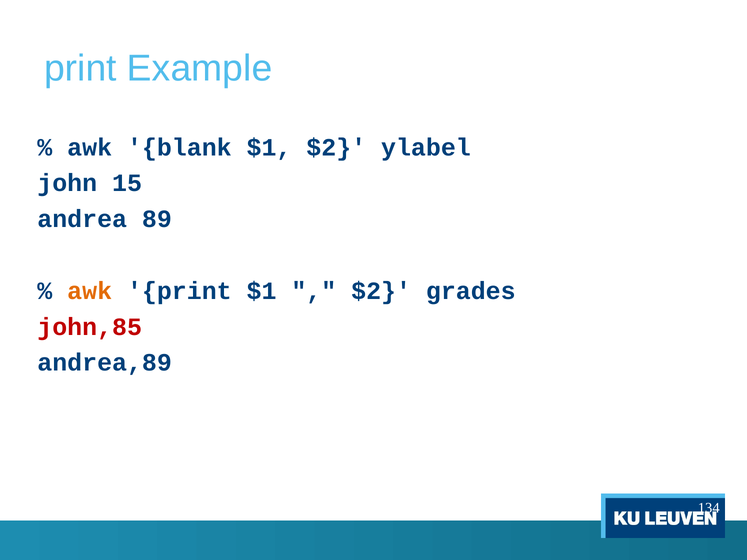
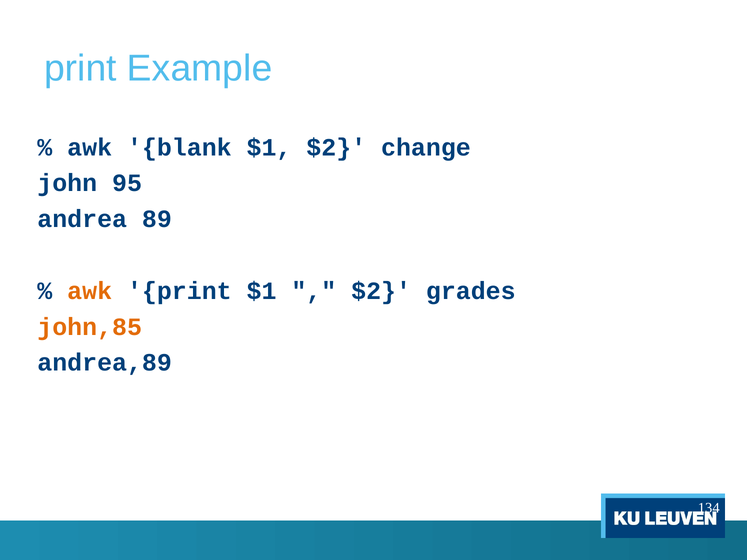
ylabel: ylabel -> change
15: 15 -> 95
john,85 colour: red -> orange
